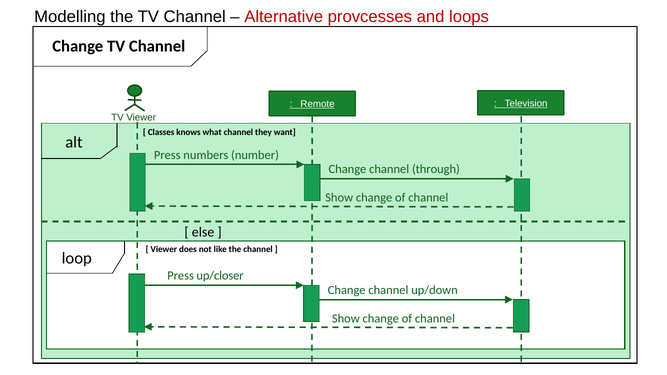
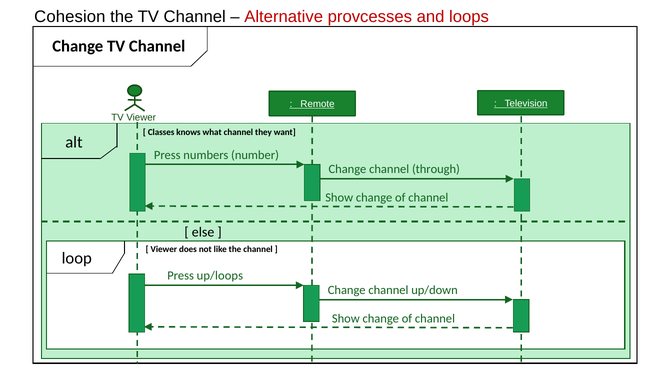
Modelling: Modelling -> Cohesion
up/closer: up/closer -> up/loops
